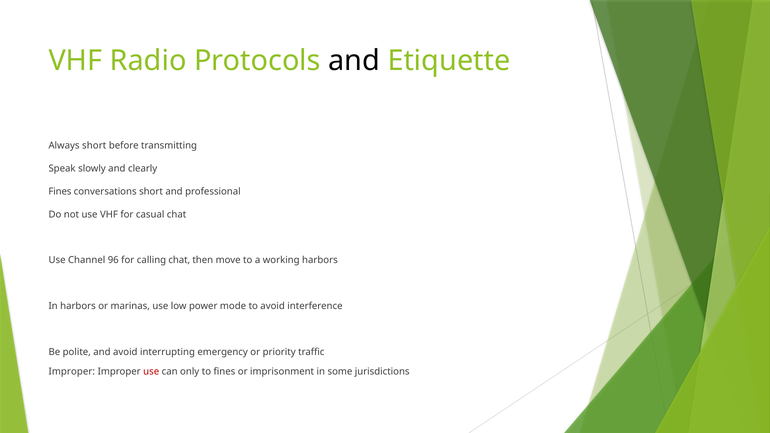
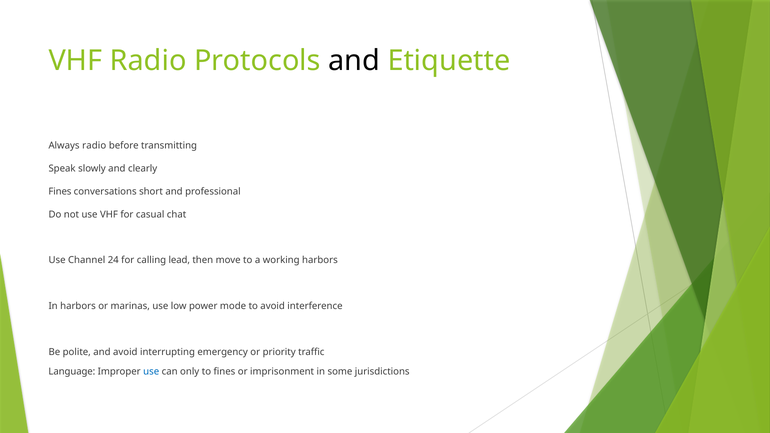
Always short: short -> radio
96: 96 -> 24
calling chat: chat -> lead
Improper at (72, 372): Improper -> Language
use at (151, 372) colour: red -> blue
